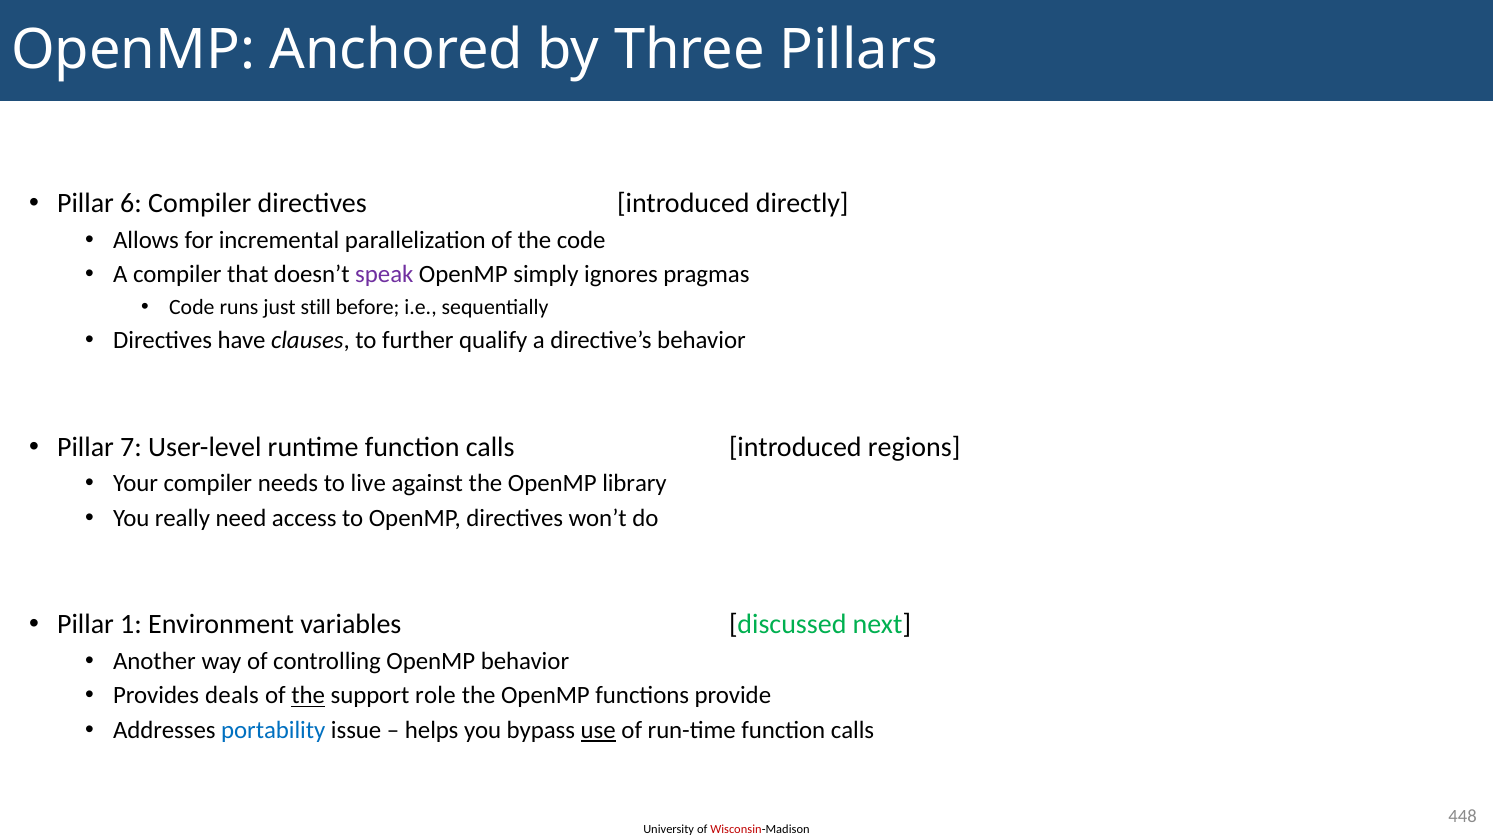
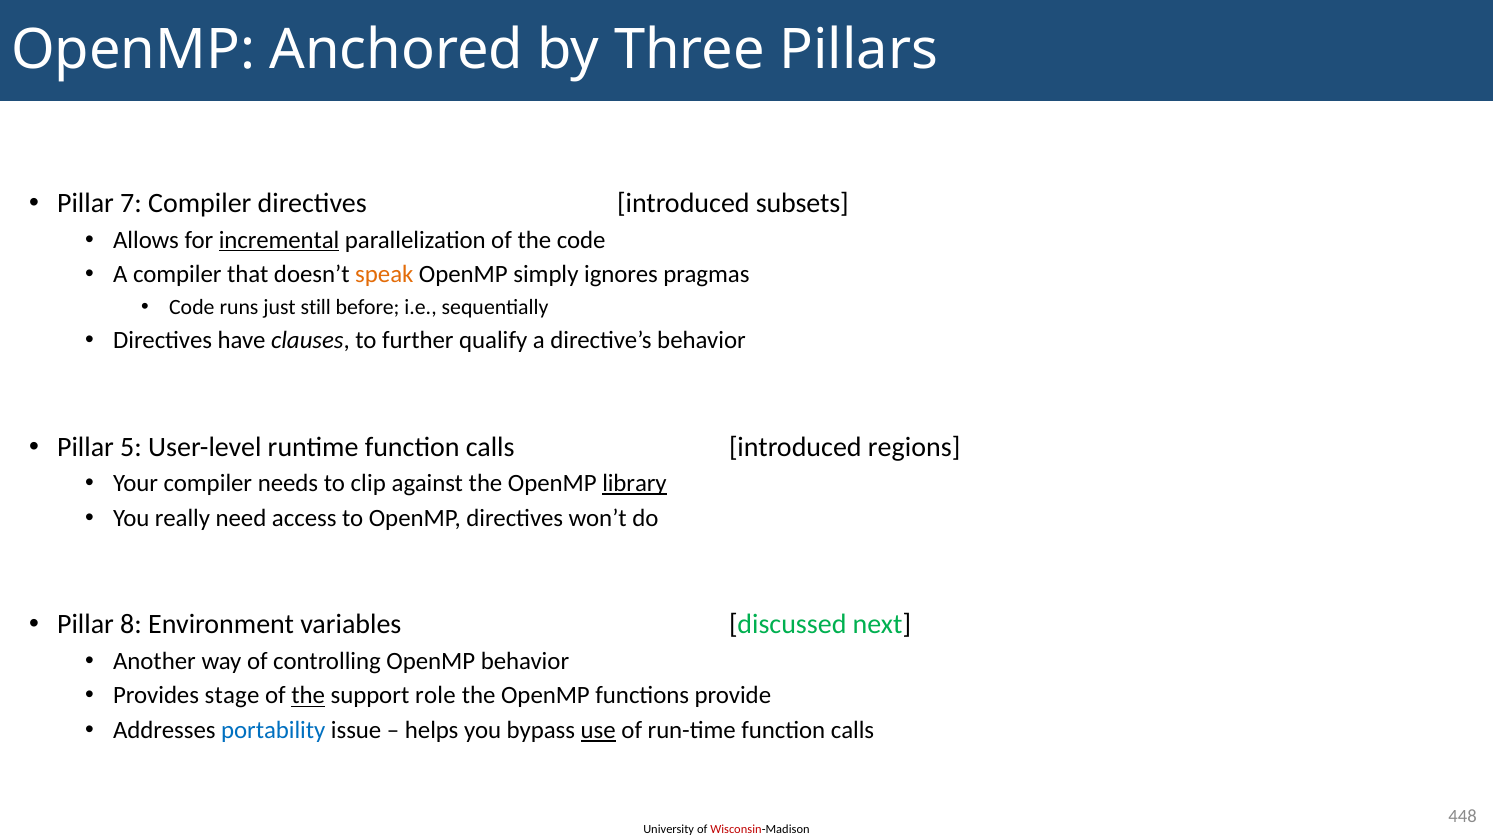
6: 6 -> 7
directly: directly -> subsets
incremental underline: none -> present
speak colour: purple -> orange
7: 7 -> 5
live: live -> clip
library underline: none -> present
1: 1 -> 8
deals: deals -> stage
